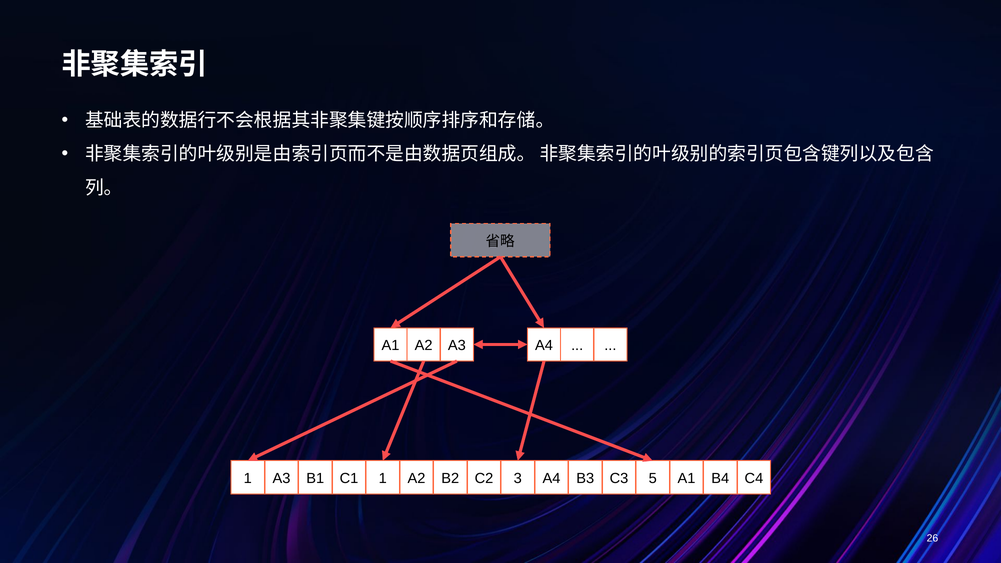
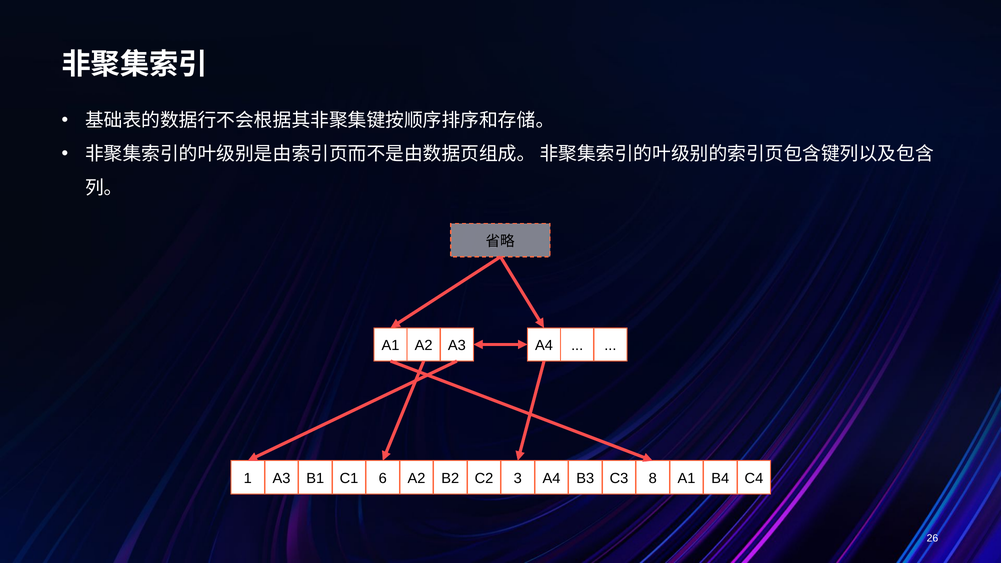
C1 1: 1 -> 6
5: 5 -> 8
